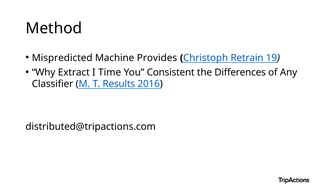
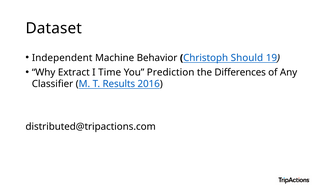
Method: Method -> Dataset
Mispredicted: Mispredicted -> Independent
Provides: Provides -> Behavior
Retrain: Retrain -> Should
Consistent: Consistent -> Prediction
